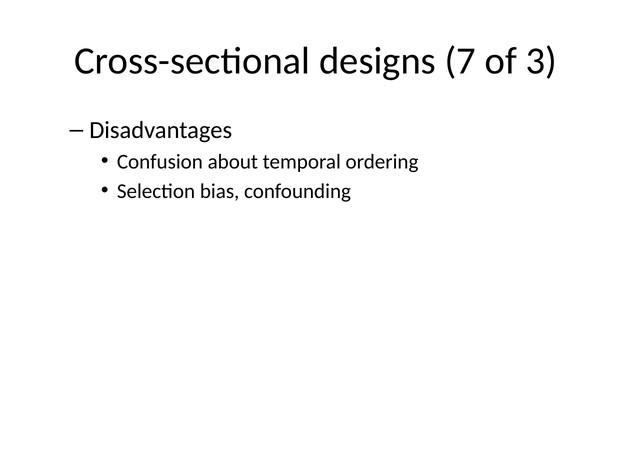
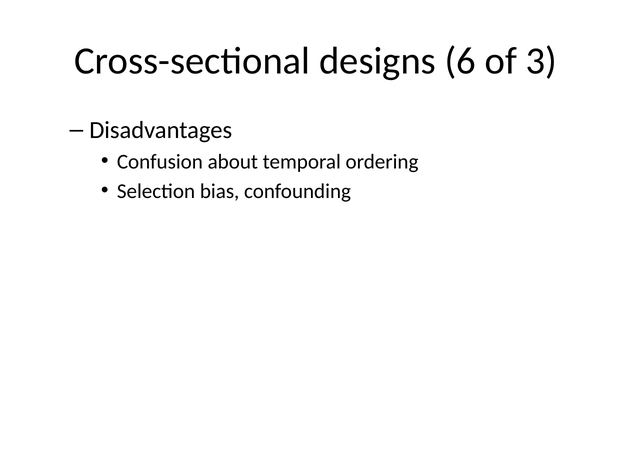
7: 7 -> 6
